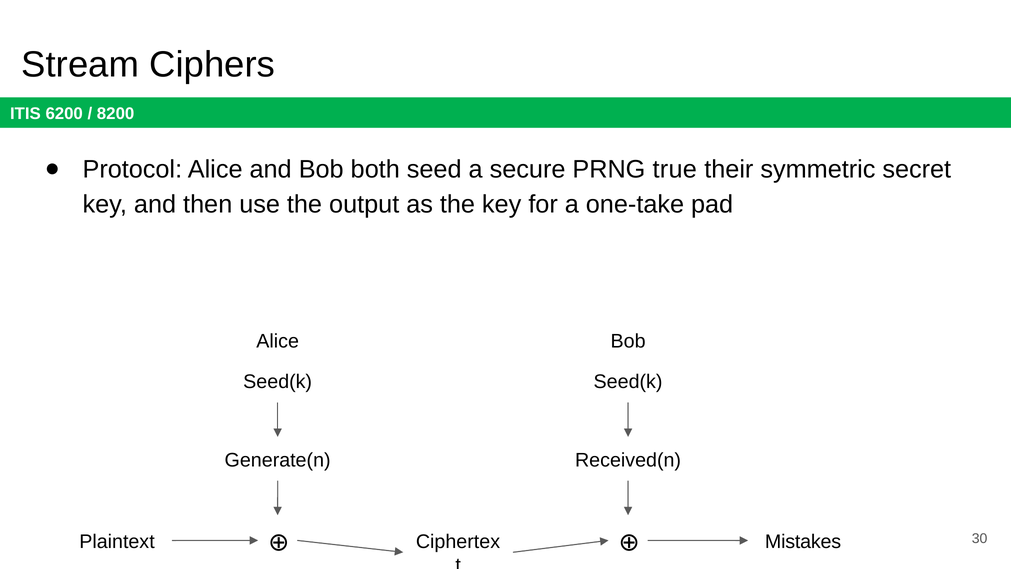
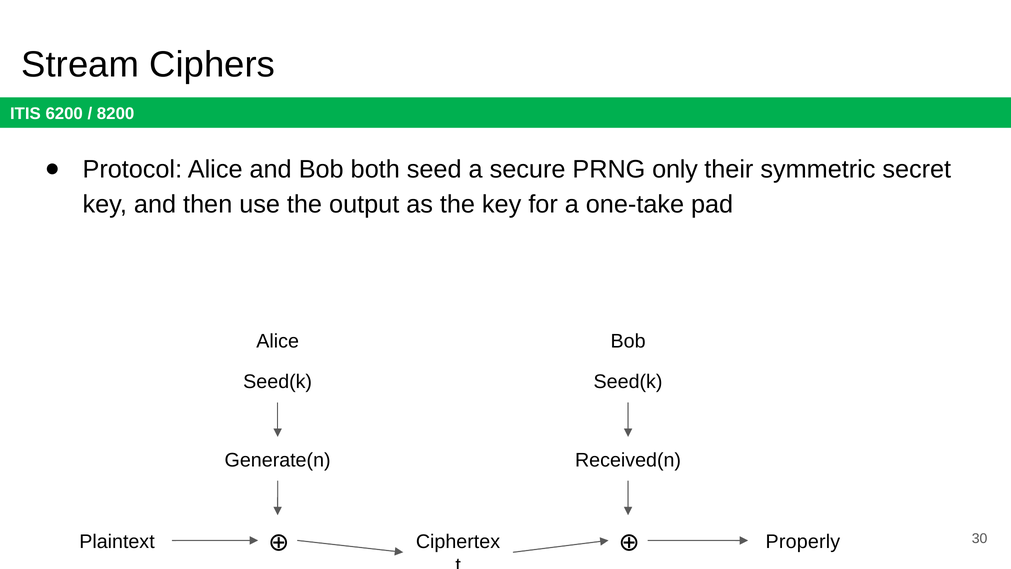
true: true -> only
Mistakes: Mistakes -> Properly
